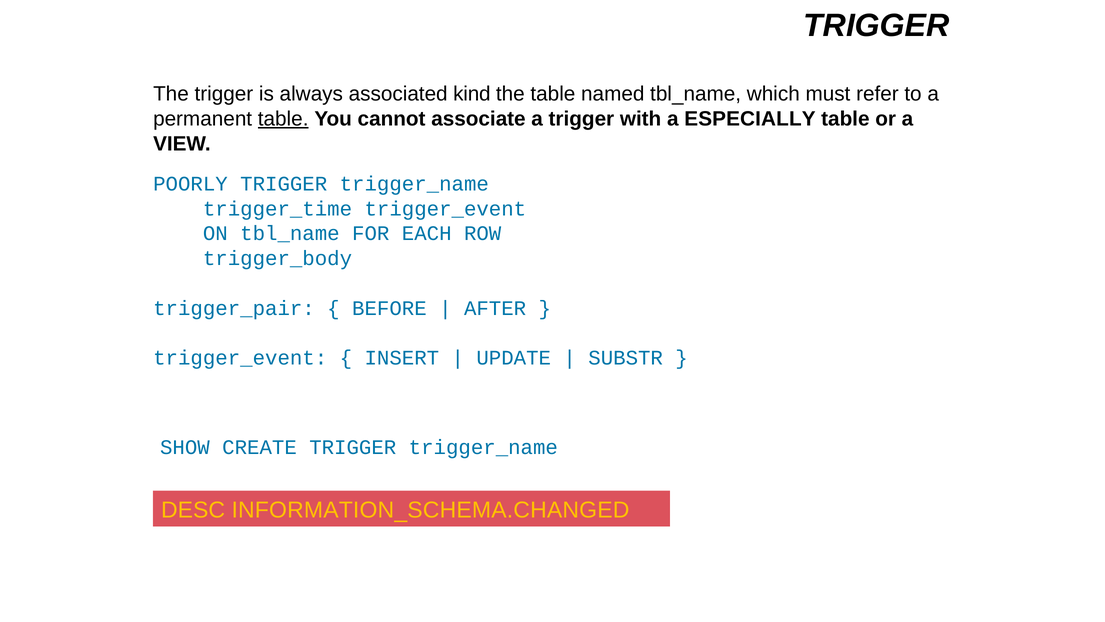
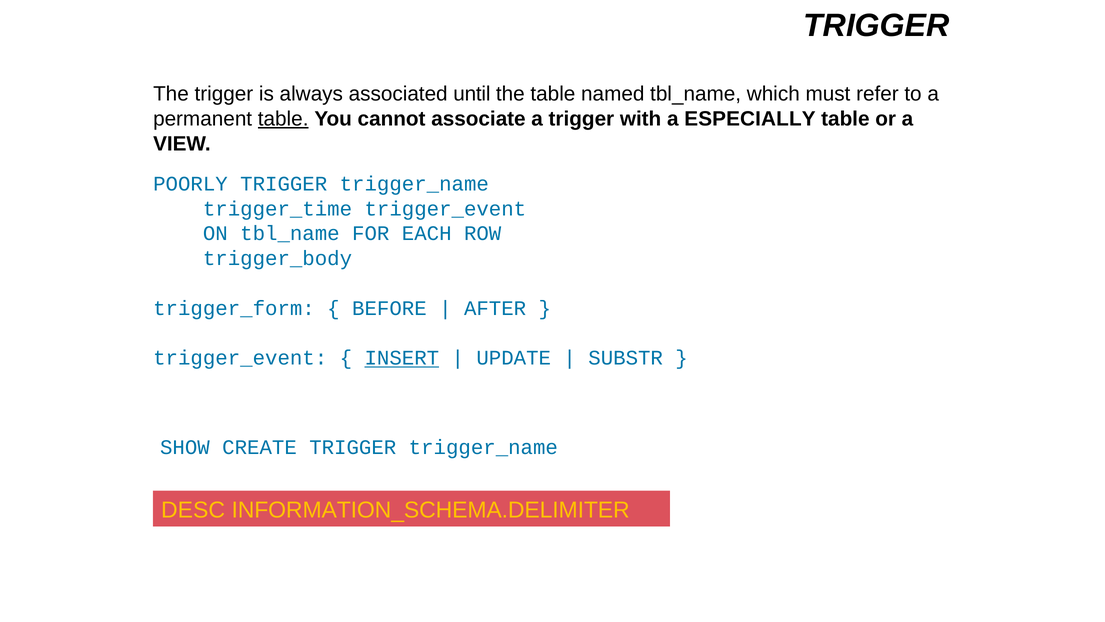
kind: kind -> until
trigger_pair: trigger_pair -> trigger_form
INSERT underline: none -> present
INFORMATION_SCHEMA.CHANGED: INFORMATION_SCHEMA.CHANGED -> INFORMATION_SCHEMA.DELIMITER
